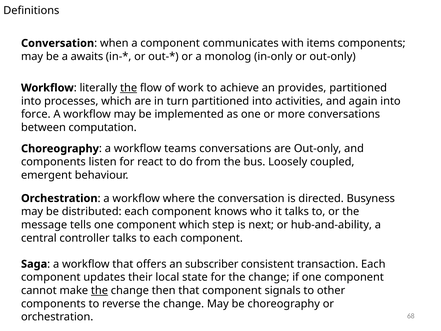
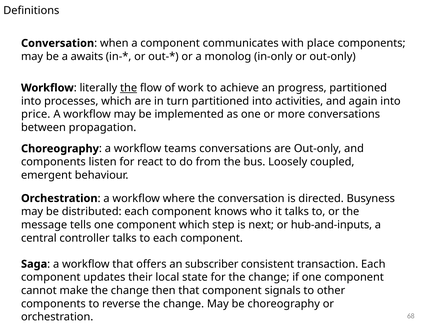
items: items -> place
provides: provides -> progress
force: force -> price
computation: computation -> propagation
hub-and-ability: hub-and-ability -> hub-and-inputs
the at (99, 290) underline: present -> none
